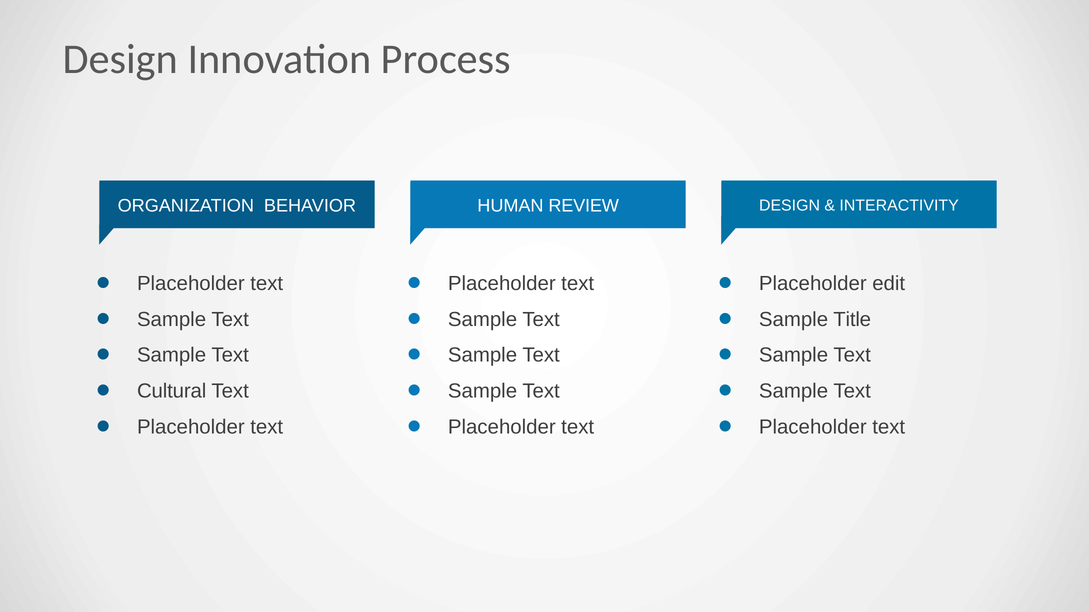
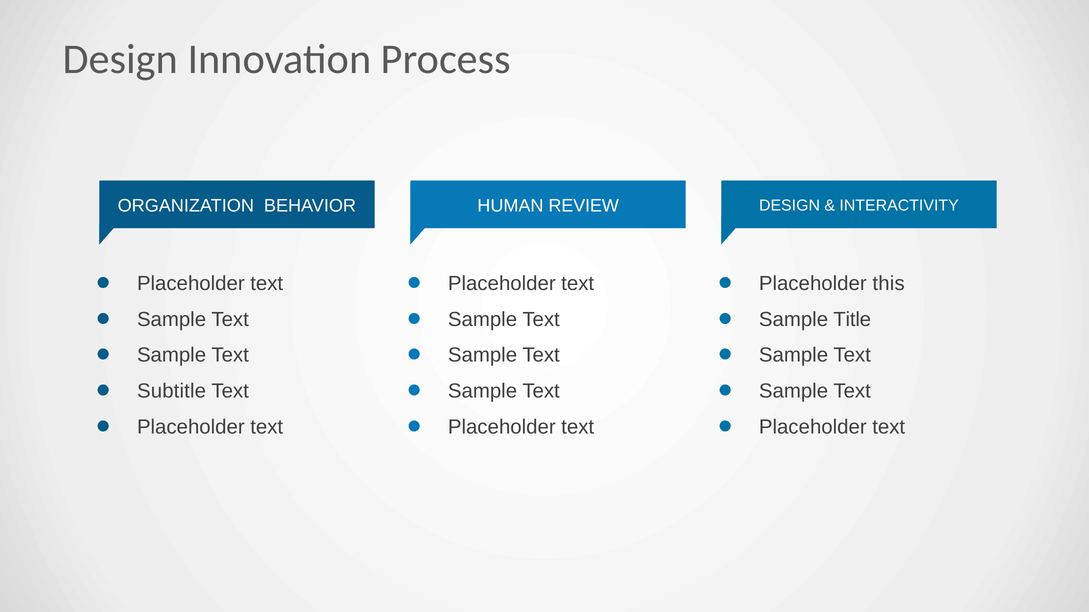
edit: edit -> this
Cultural: Cultural -> Subtitle
